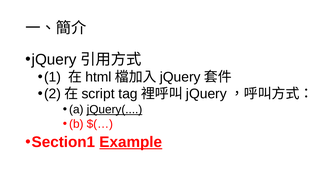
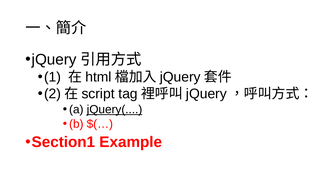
Example underline: present -> none
